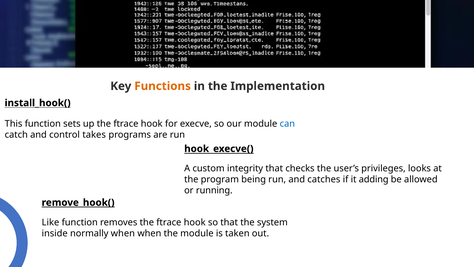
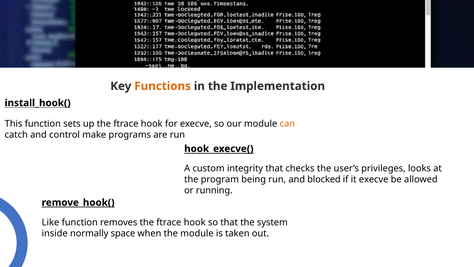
can colour: blue -> orange
takes: takes -> make
catches: catches -> blocked
it adding: adding -> execve
normally when: when -> space
